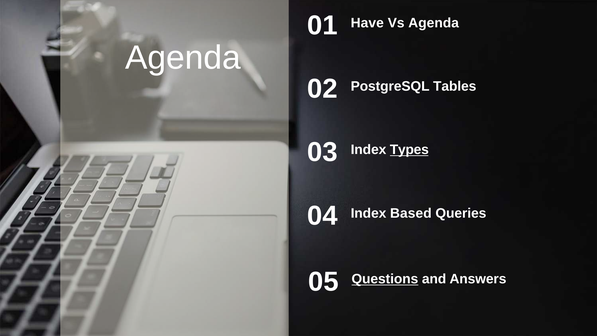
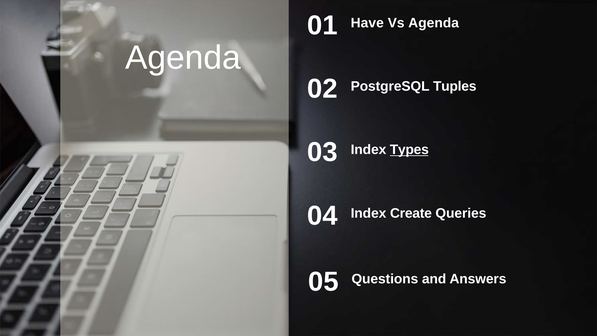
Tables: Tables -> Tuples
Based: Based -> Create
Questions underline: present -> none
